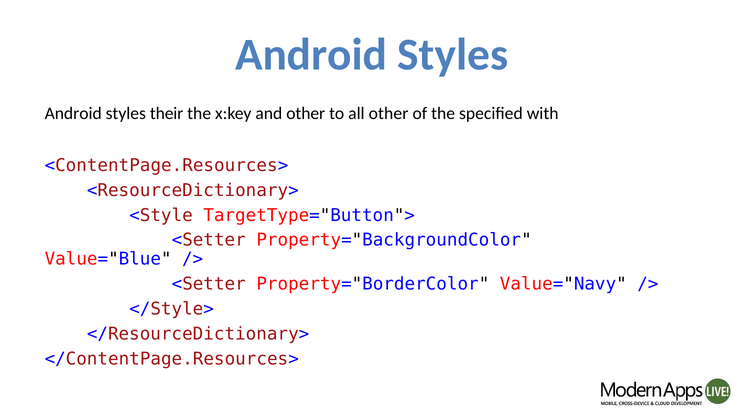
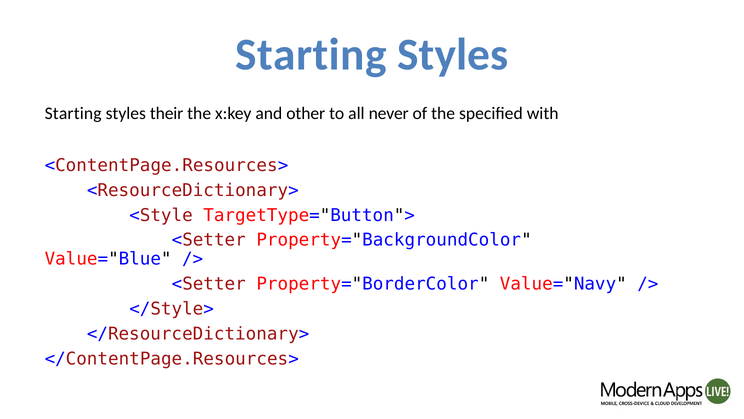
Android at (311, 55): Android -> Starting
Android at (73, 113): Android -> Starting
all other: other -> never
